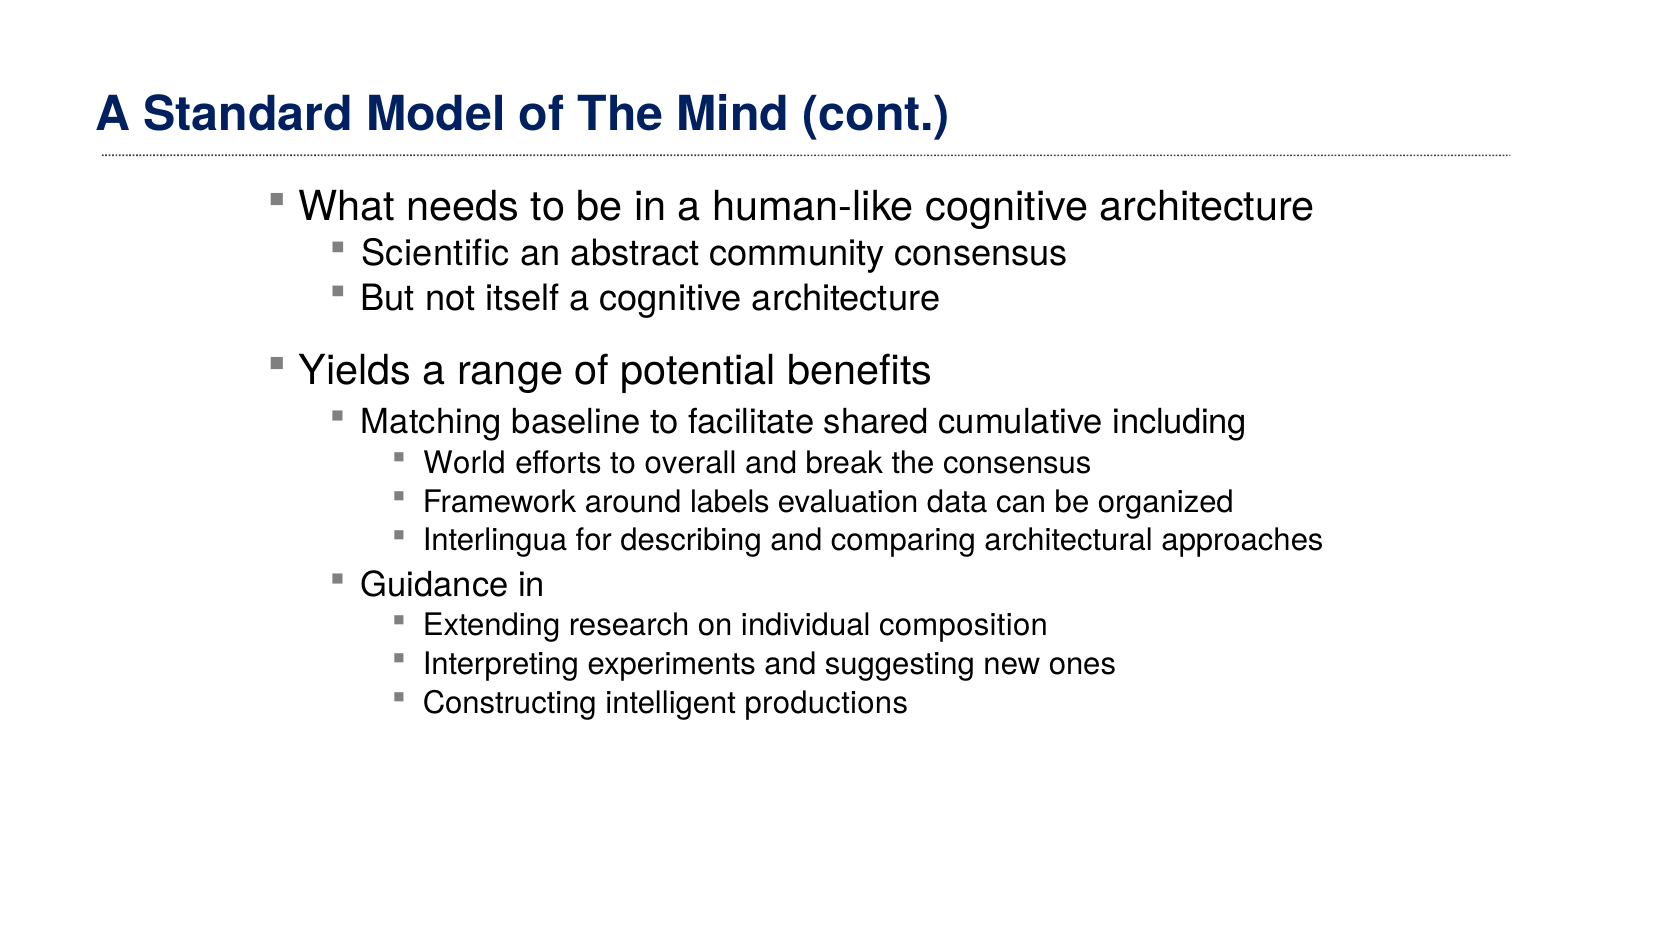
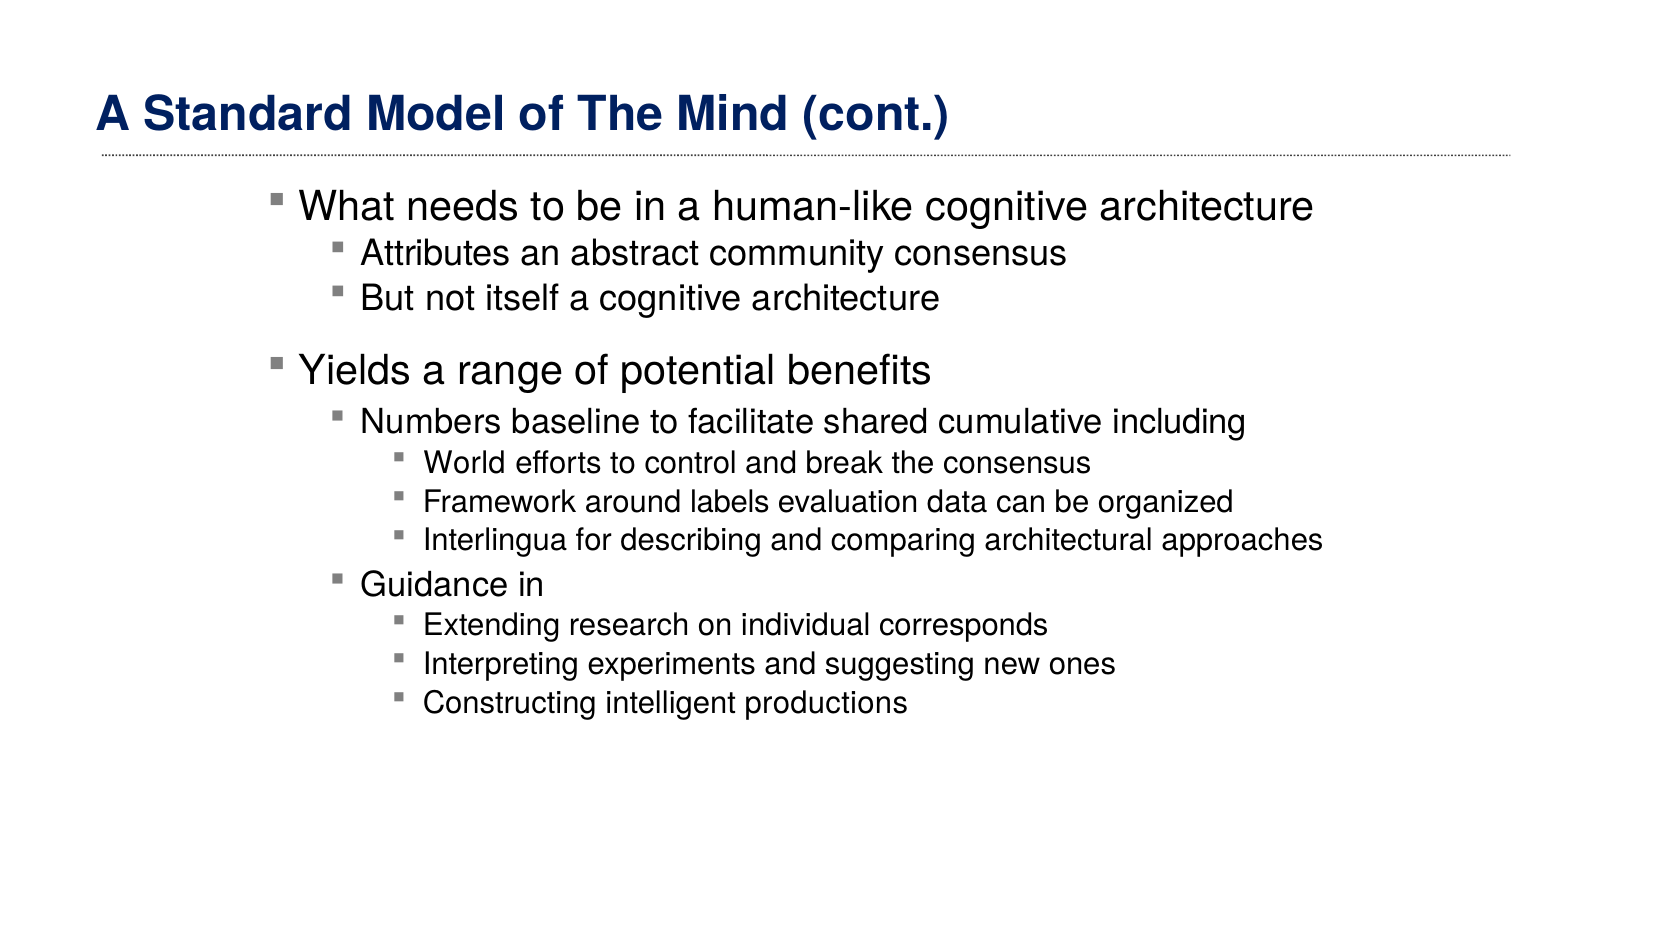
Scientific: Scientific -> Attributes
Matching: Matching -> Numbers
overall: overall -> control
composition: composition -> corresponds
